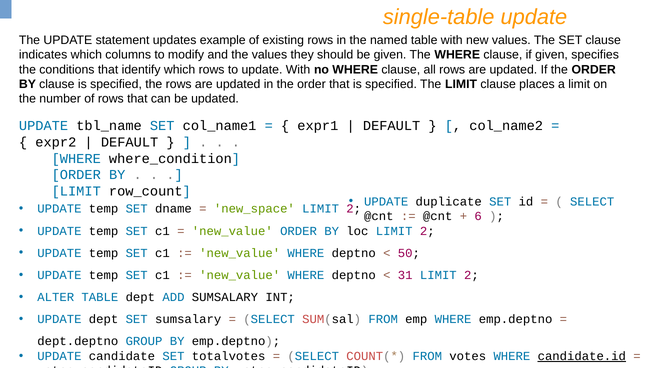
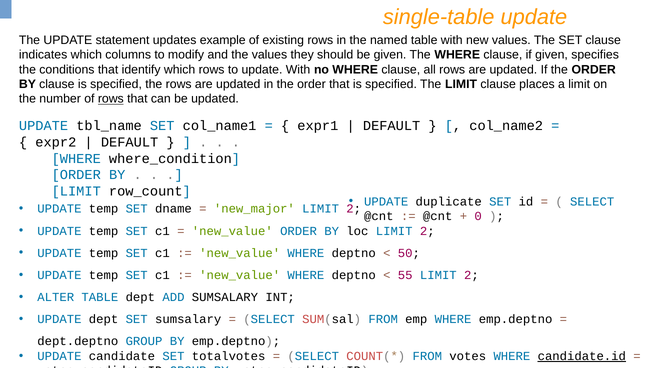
rows at (111, 99) underline: none -> present
new_space: new_space -> new_major
6: 6 -> 0
31: 31 -> 55
